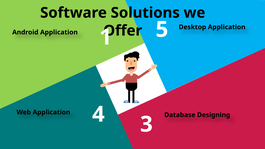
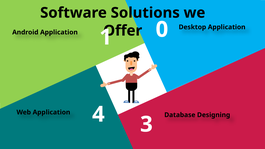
5: 5 -> 0
